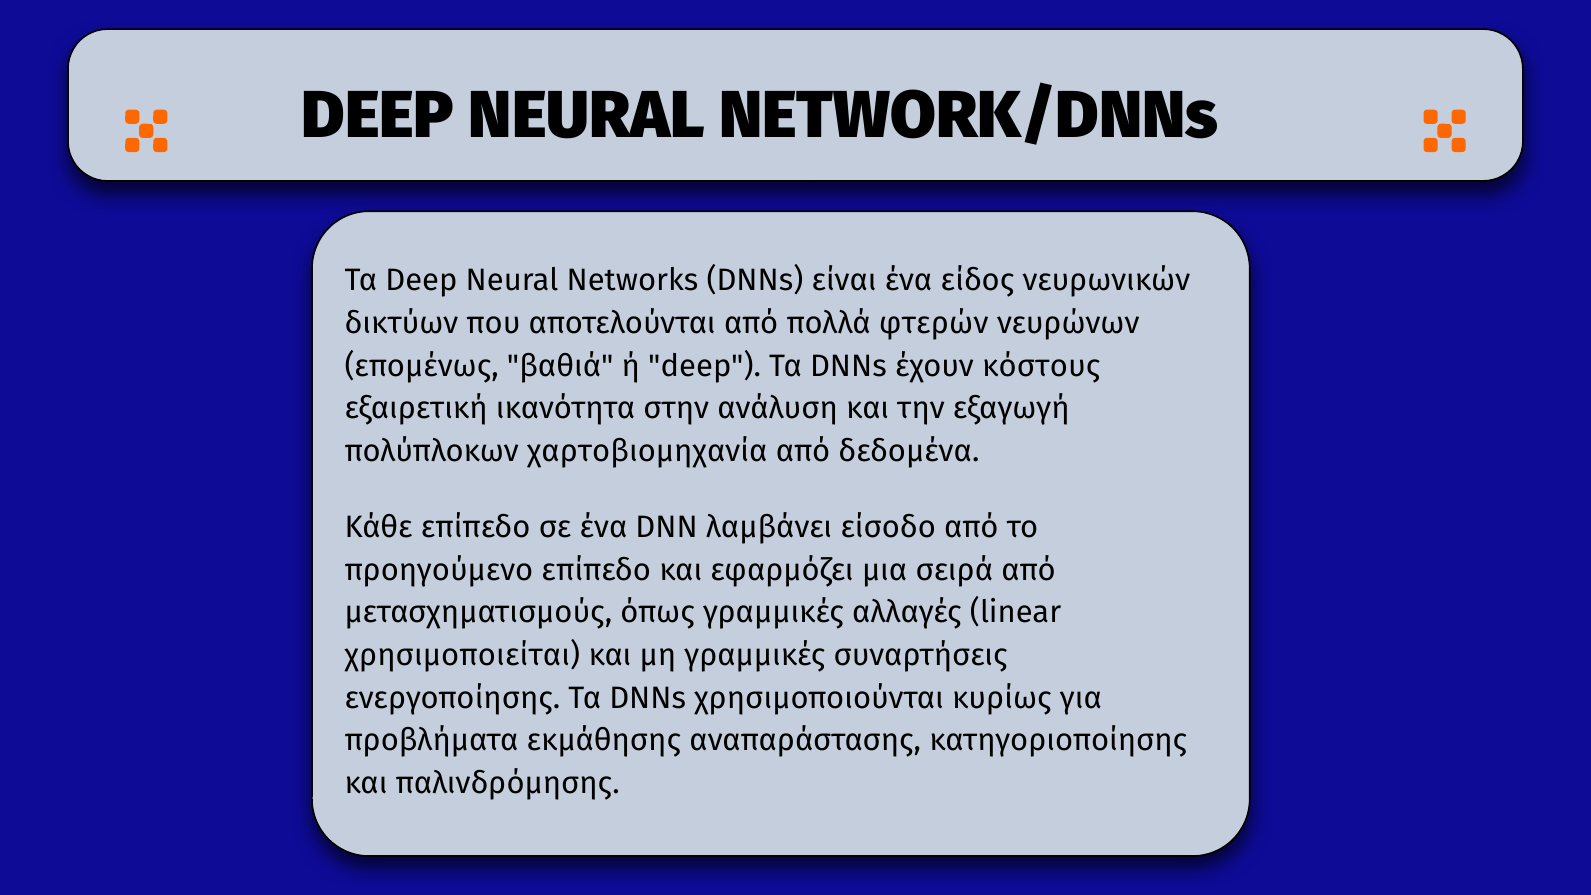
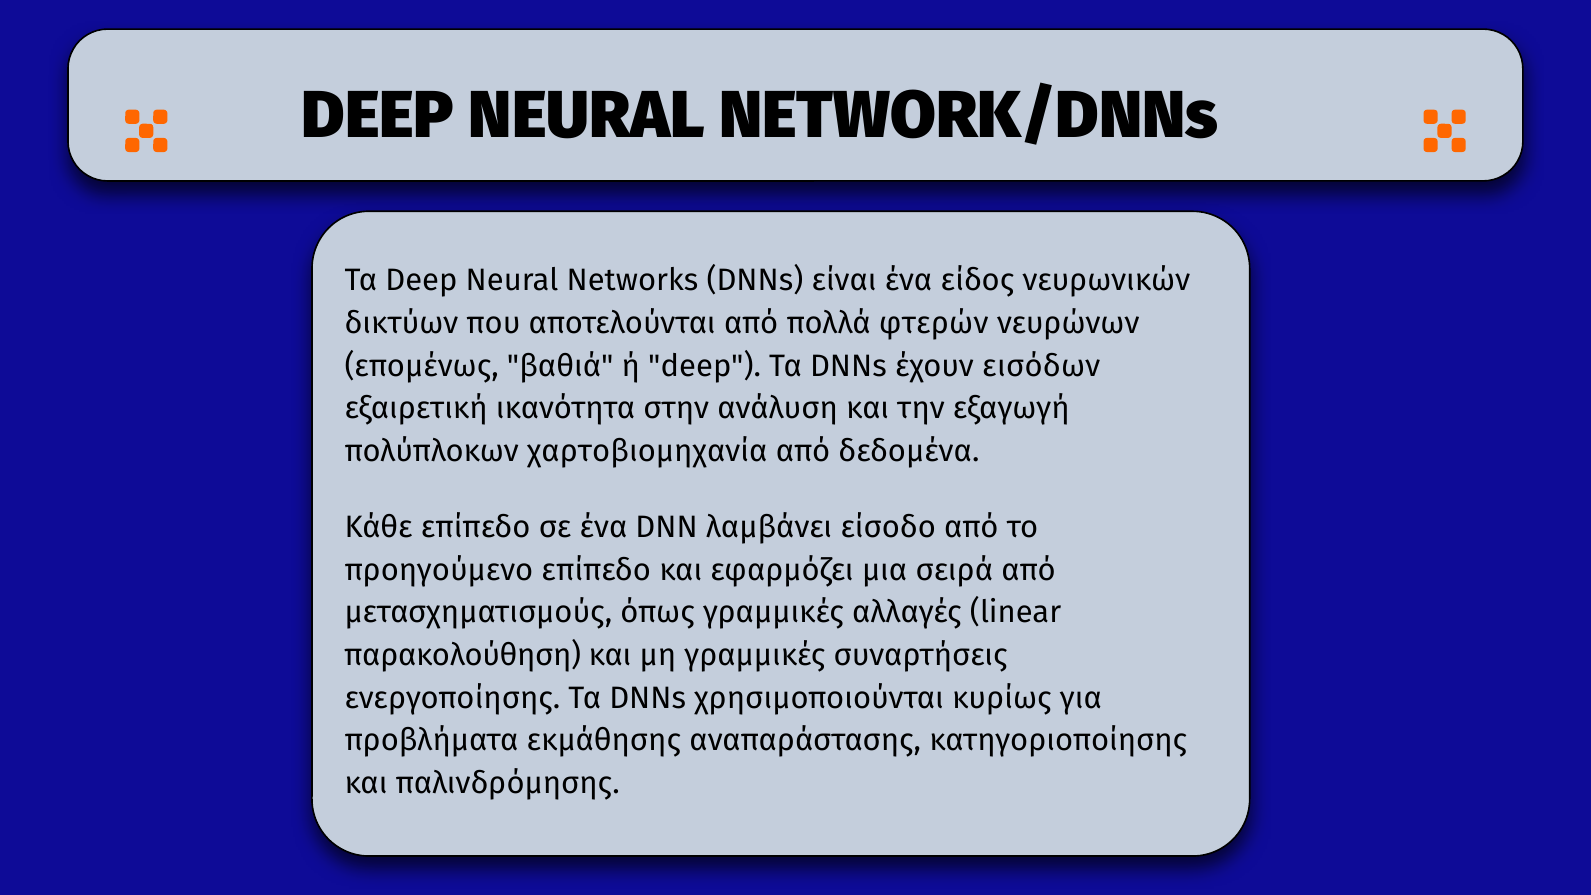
κόστους: κόστους -> εισόδων
χρησιμοποιείται: χρησιμοποιείται -> παρακολούθηση
